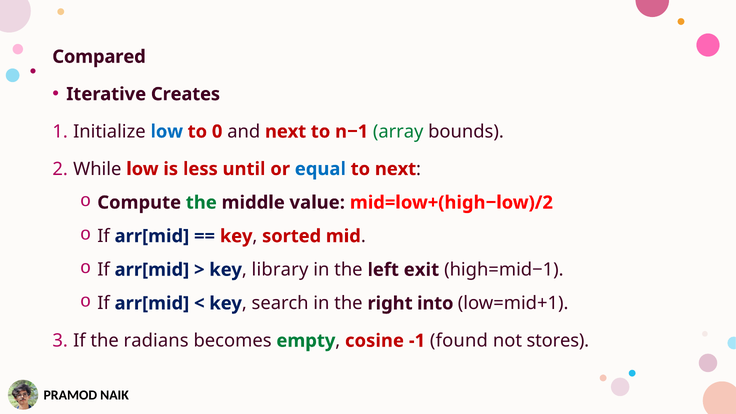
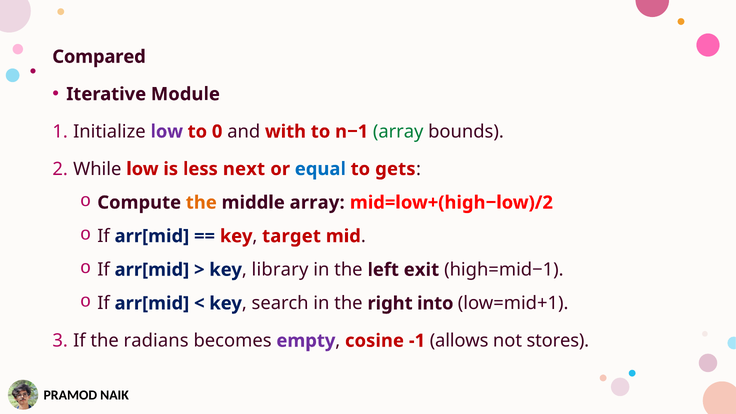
Creates: Creates -> Module
low at (167, 132) colour: blue -> purple
and next: next -> with
until: until -> next
to next: next -> gets
the at (201, 203) colour: green -> orange
middle value: value -> array
sorted: sorted -> target
empty colour: green -> purple
found: found -> allows
